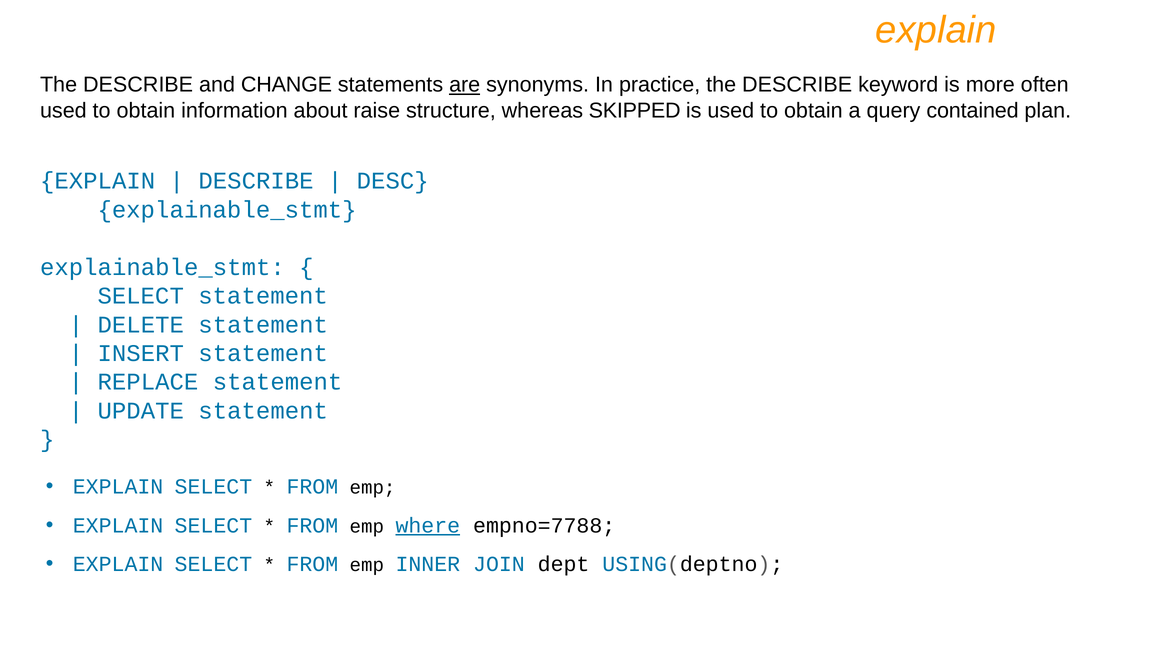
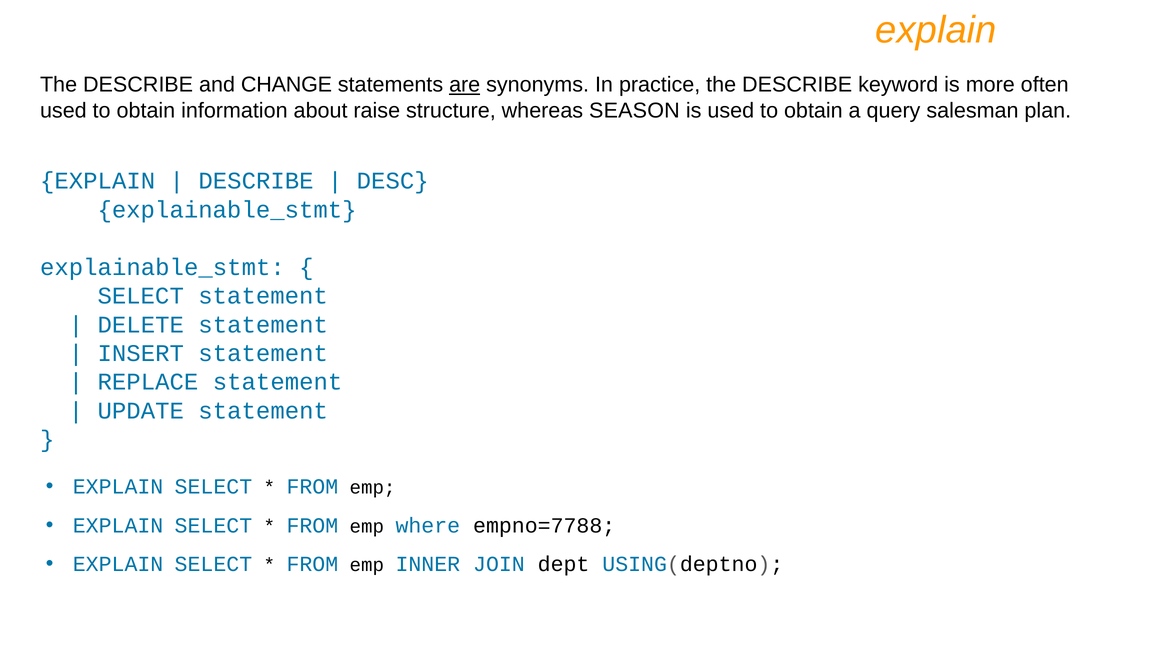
SKIPPED: SKIPPED -> SEASON
contained: contained -> salesman
where underline: present -> none
